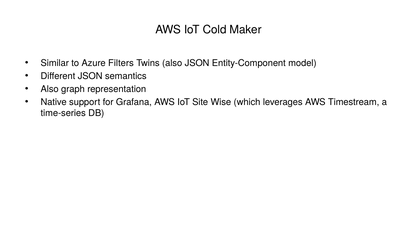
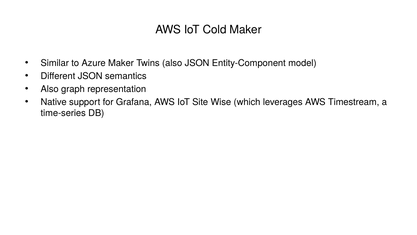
Azure Filters: Filters -> Maker
